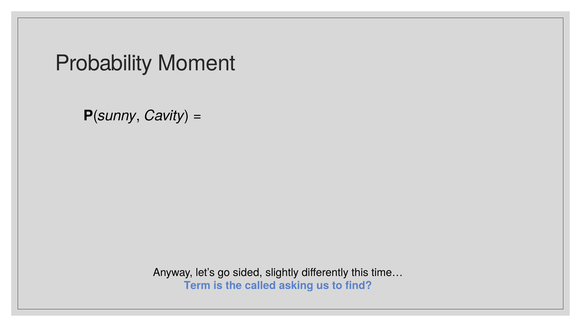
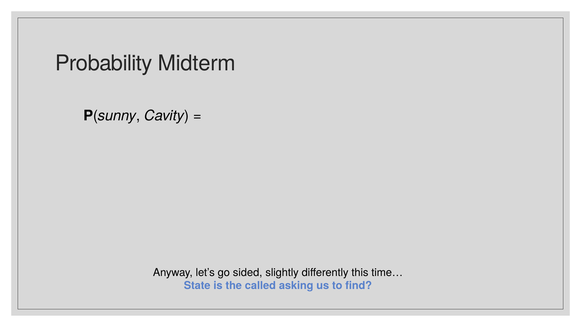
Moment: Moment -> Midterm
Term: Term -> State
